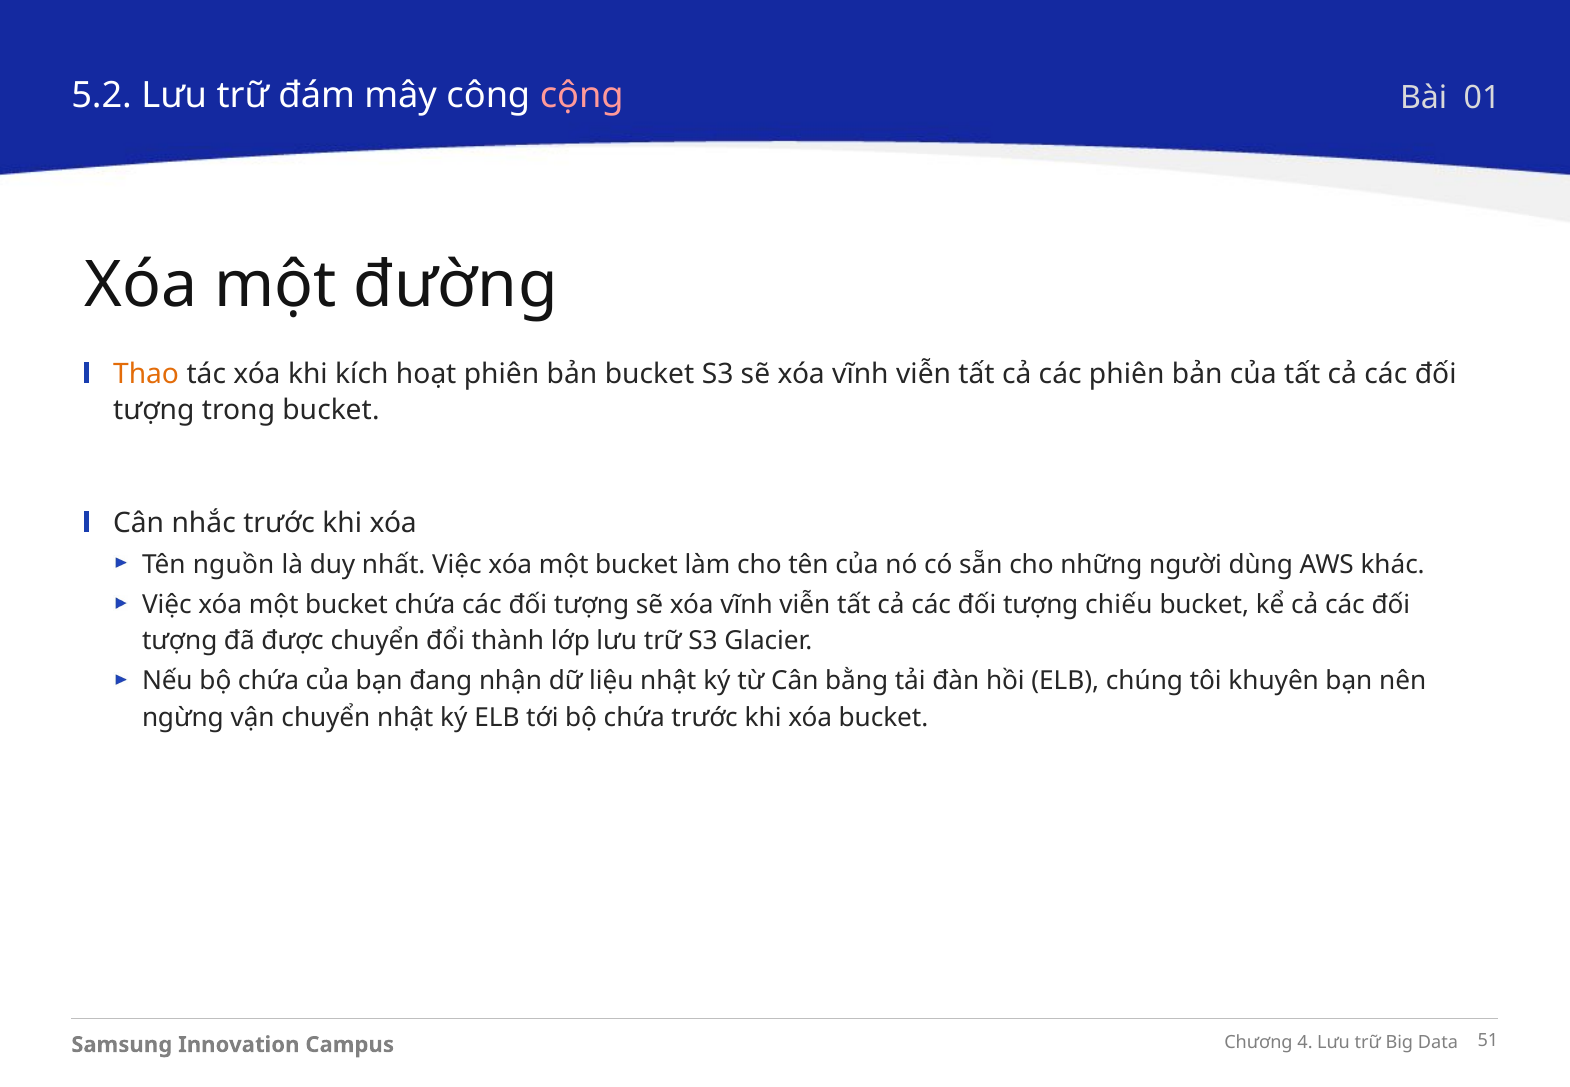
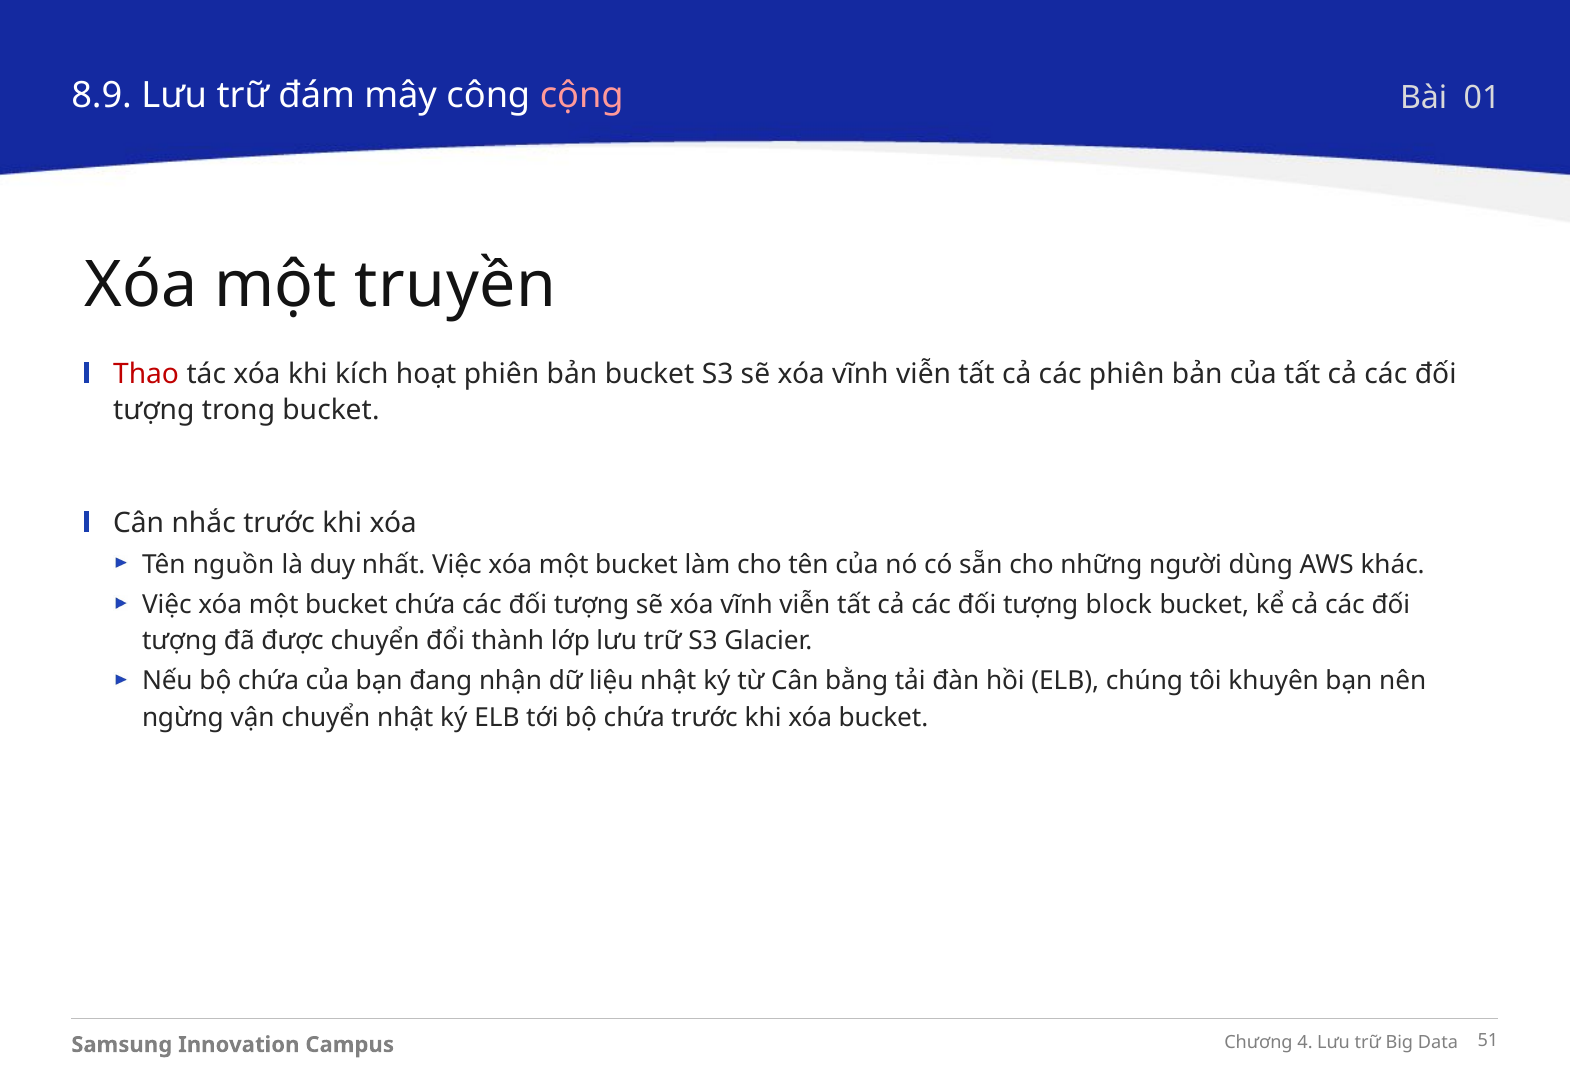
5.2: 5.2 -> 8.9
đường: đường -> truyền
Thao colour: orange -> red
chiếu: chiếu -> block
